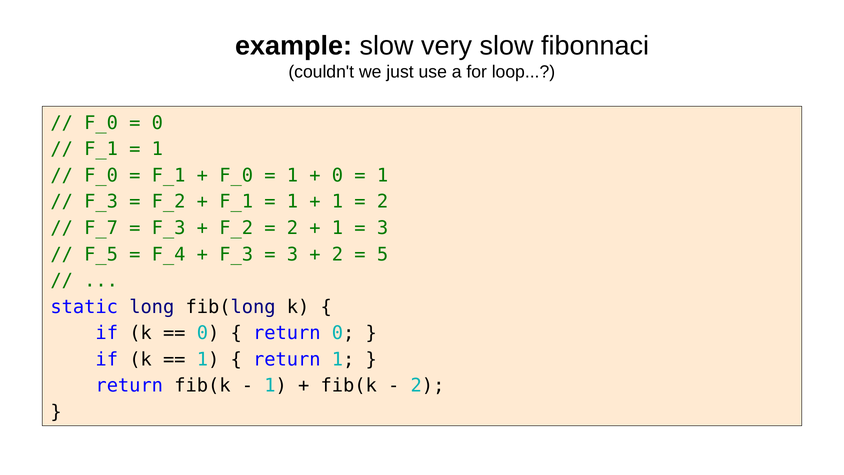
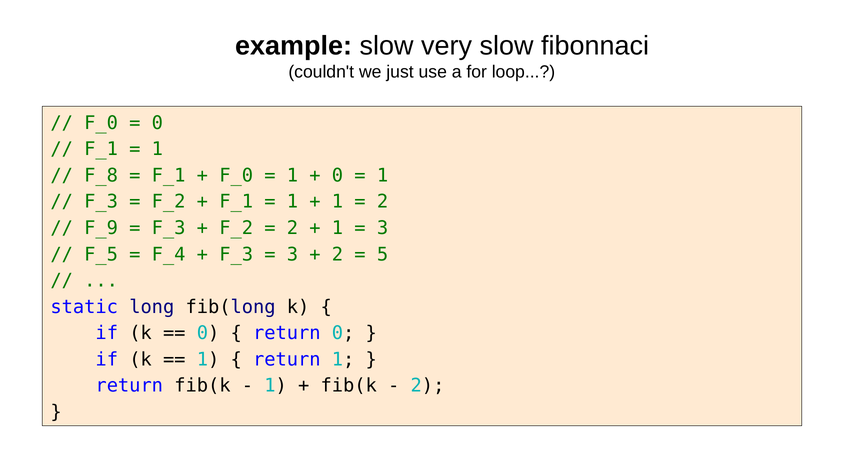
F_0 at (101, 175): F_0 -> F_8
F_7: F_7 -> F_9
